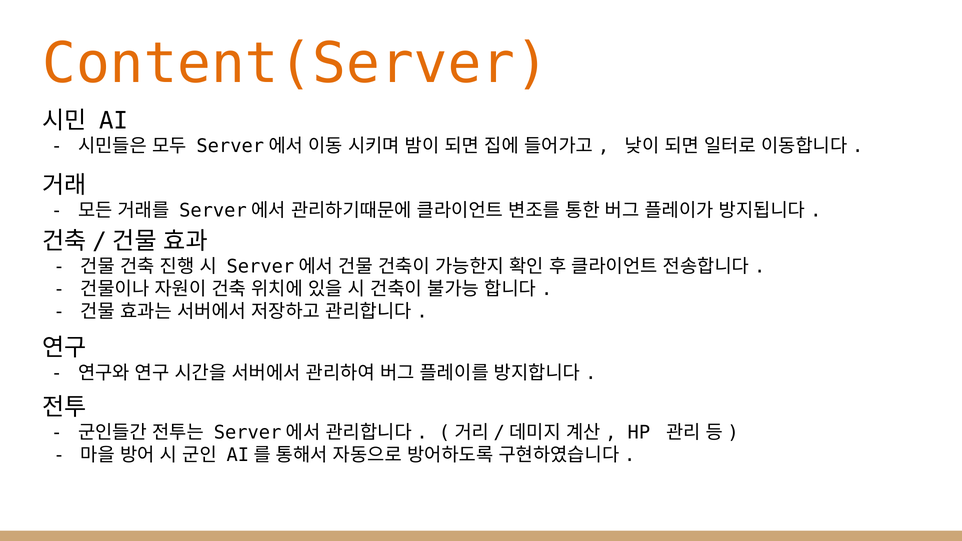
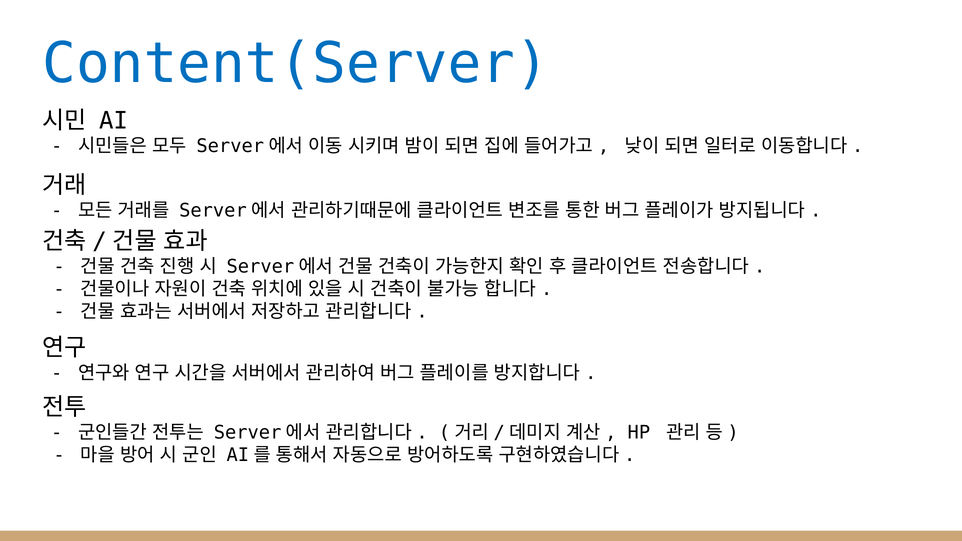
Content(Server colour: orange -> blue
